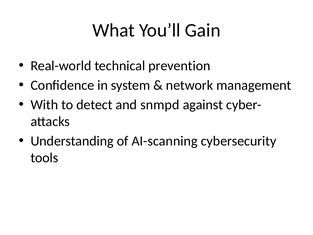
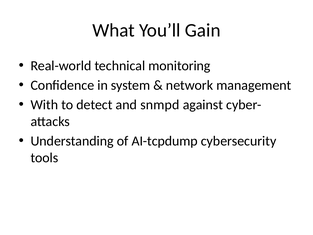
prevention: prevention -> monitoring
AI-scanning: AI-scanning -> AI-tcpdump
